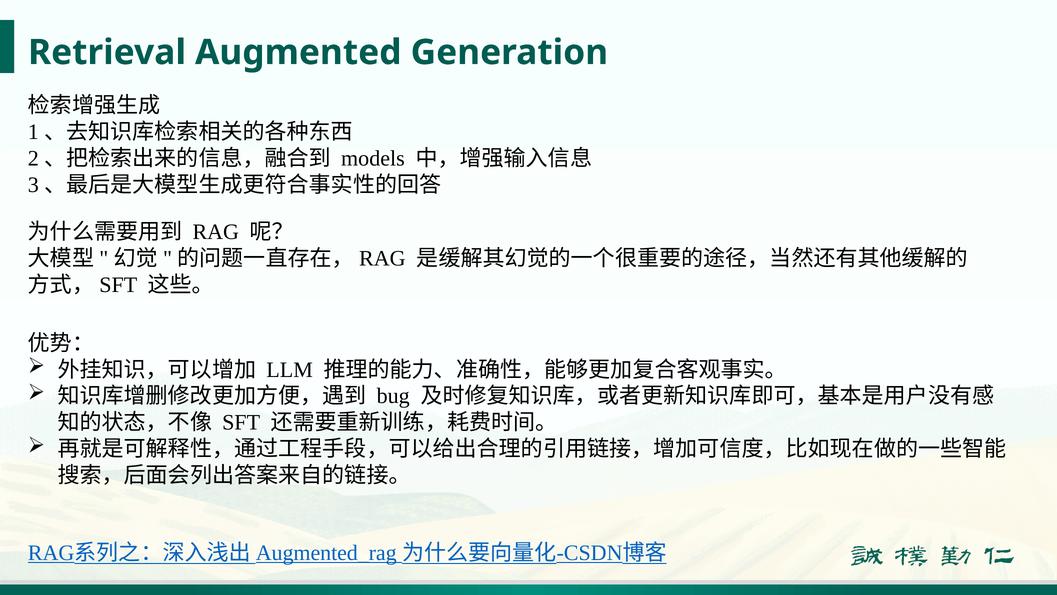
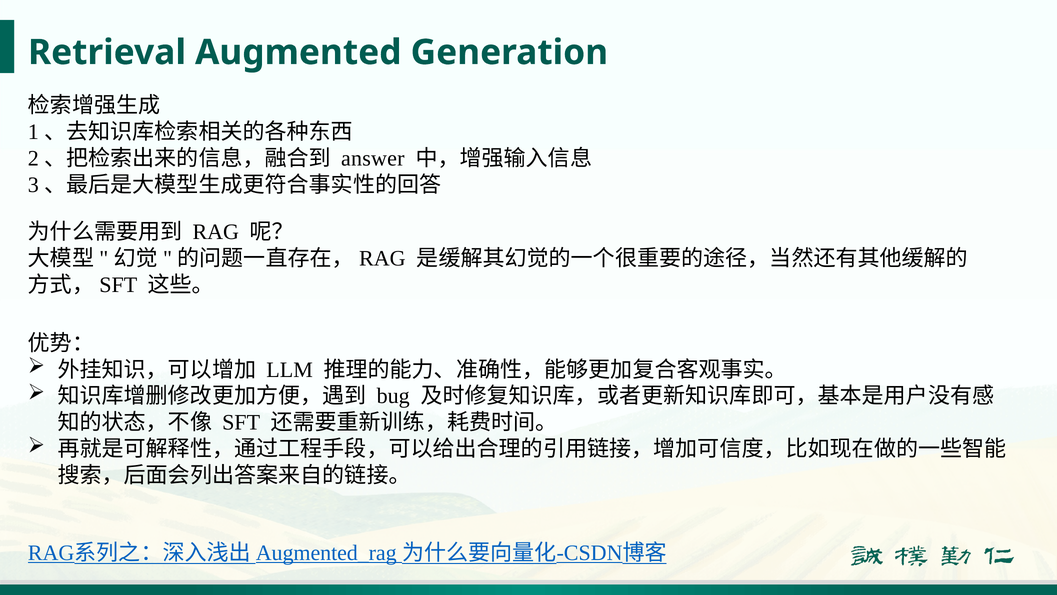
models: models -> answer
